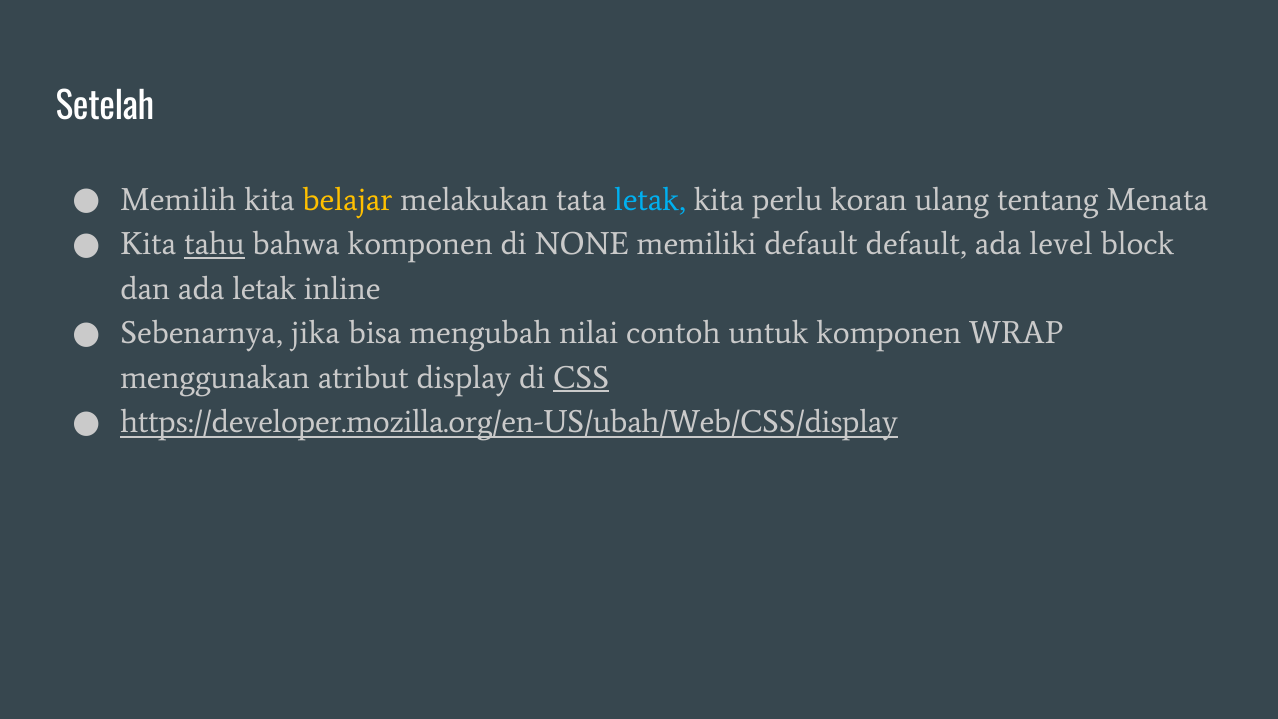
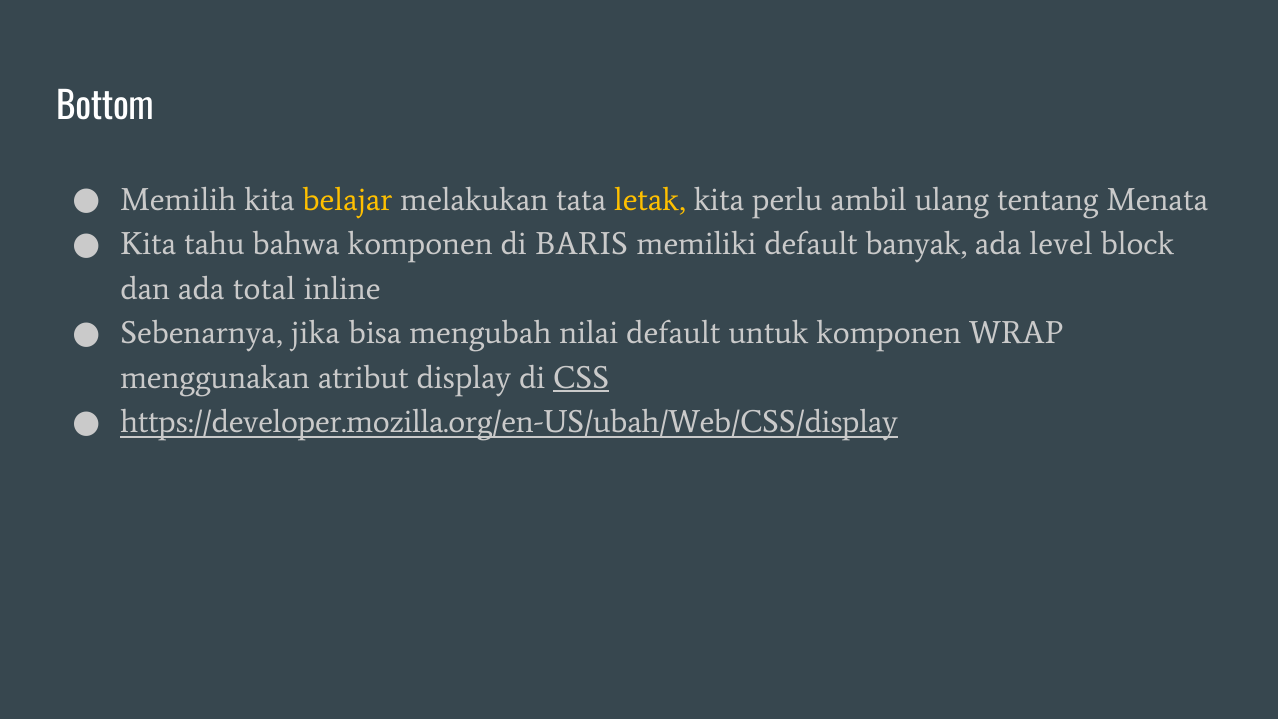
Setelah: Setelah -> Bottom
letak at (650, 200) colour: light blue -> yellow
koran: koran -> ambil
tahu underline: present -> none
NONE: NONE -> BARIS
default default: default -> banyak
ada letak: letak -> total
nilai contoh: contoh -> default
